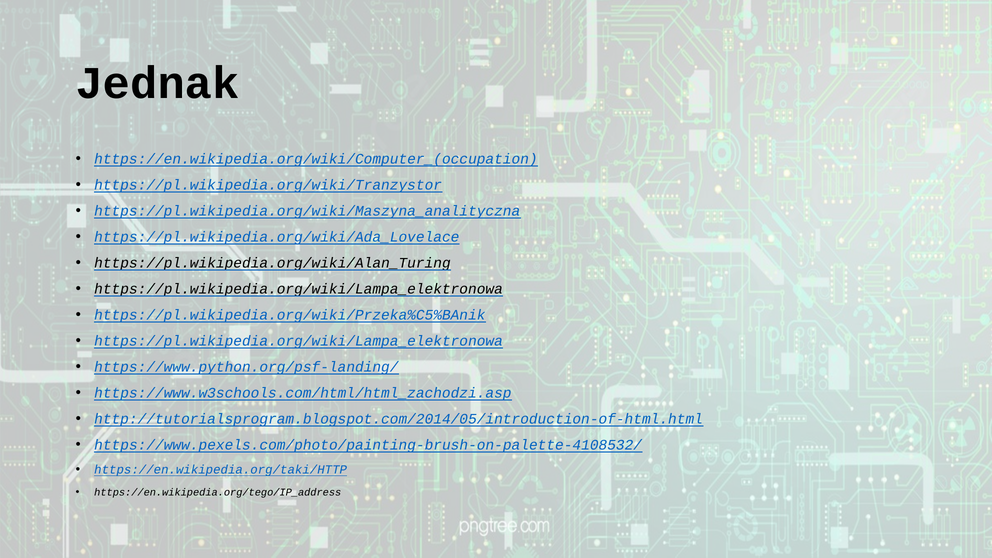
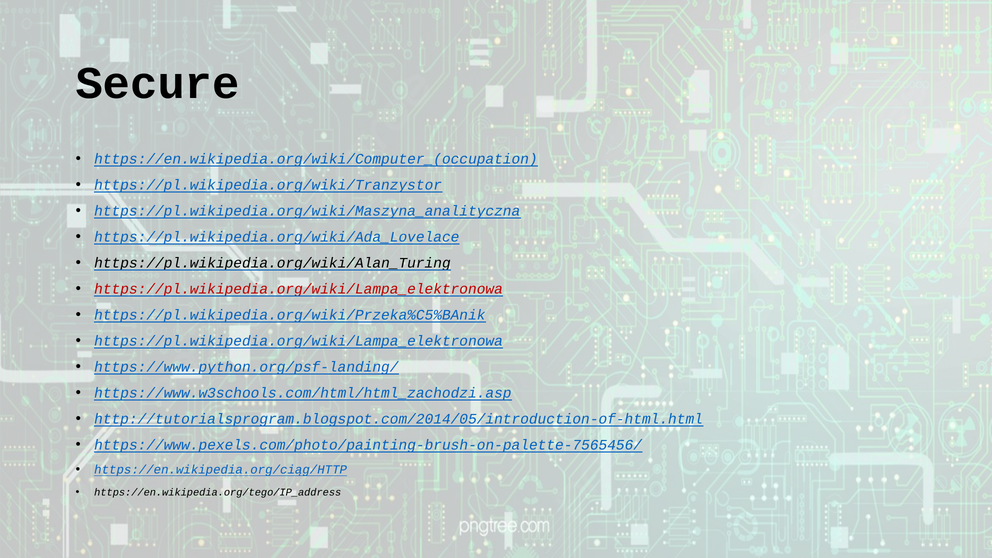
Jednak: Jednak -> Secure
https://pl.wikipedia.org/wiki/Lampa_elektronowa at (299, 289) colour: black -> red
https://www.pexels.com/photo/painting-brush-on-palette-4108532/: https://www.pexels.com/photo/painting-brush-on-palette-4108532/ -> https://www.pexels.com/photo/painting-brush-on-palette-7565456/
https://en.wikipedia.org/taki/HTTP: https://en.wikipedia.org/taki/HTTP -> https://en.wikipedia.org/ciąg/HTTP
